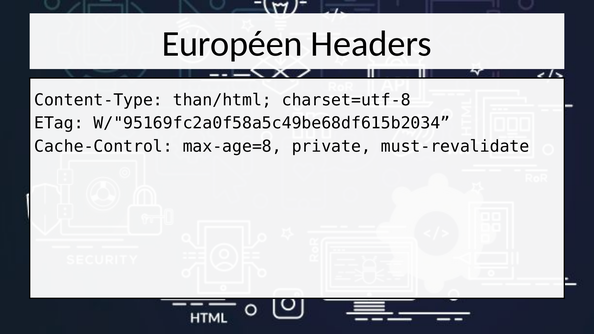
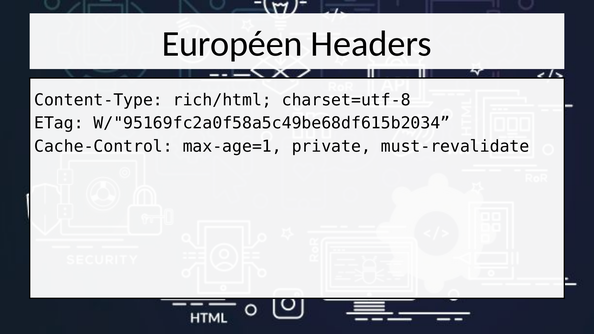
than/html: than/html -> rich/html
max-age=8: max-age=8 -> max-age=1
